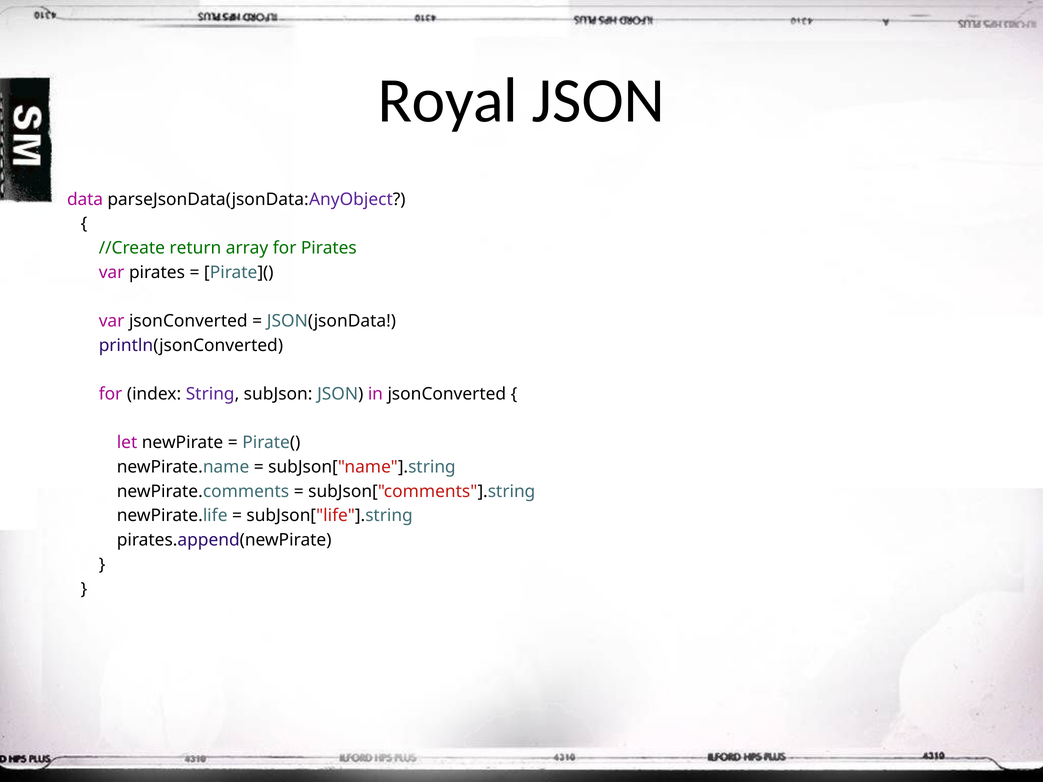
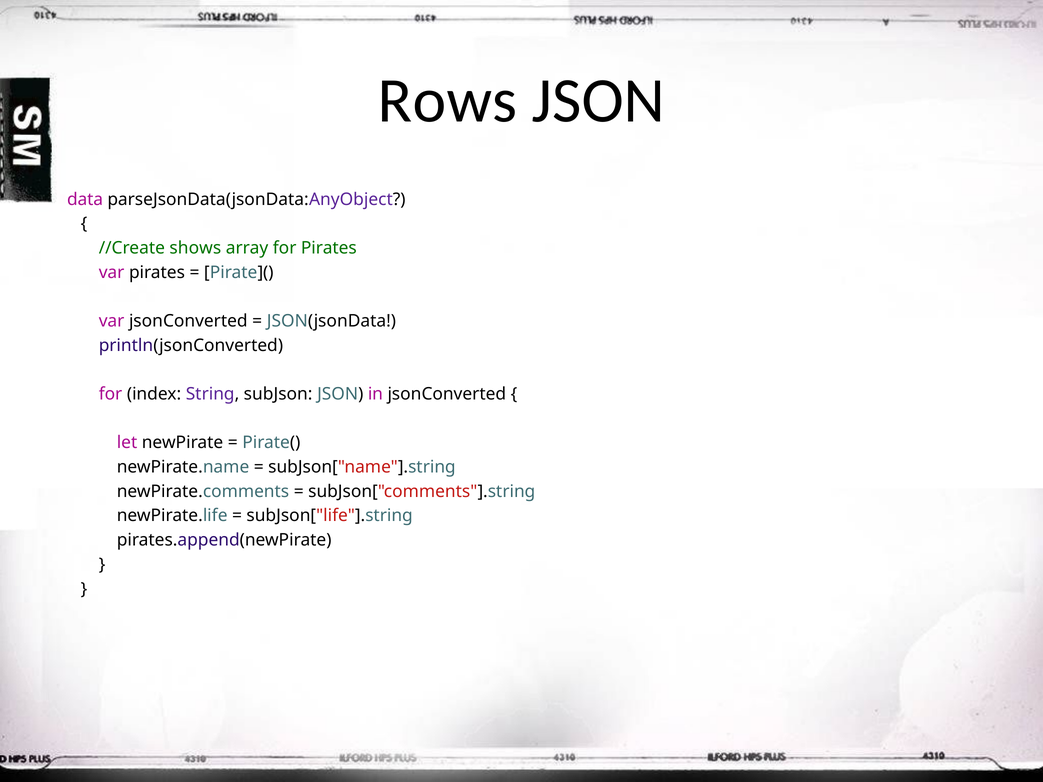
Royal: Royal -> Rows
return: return -> shows
